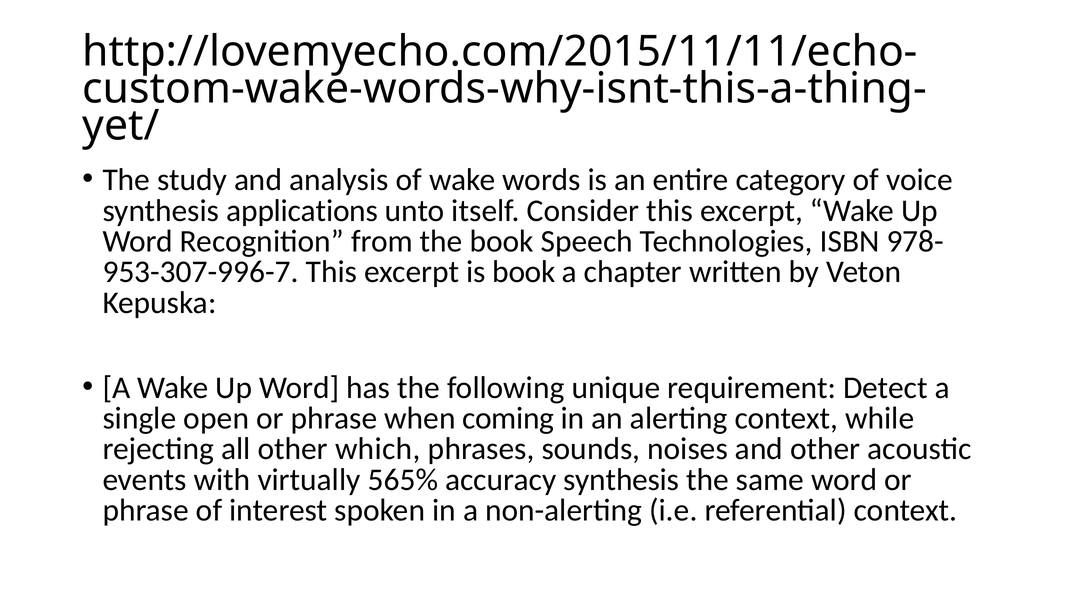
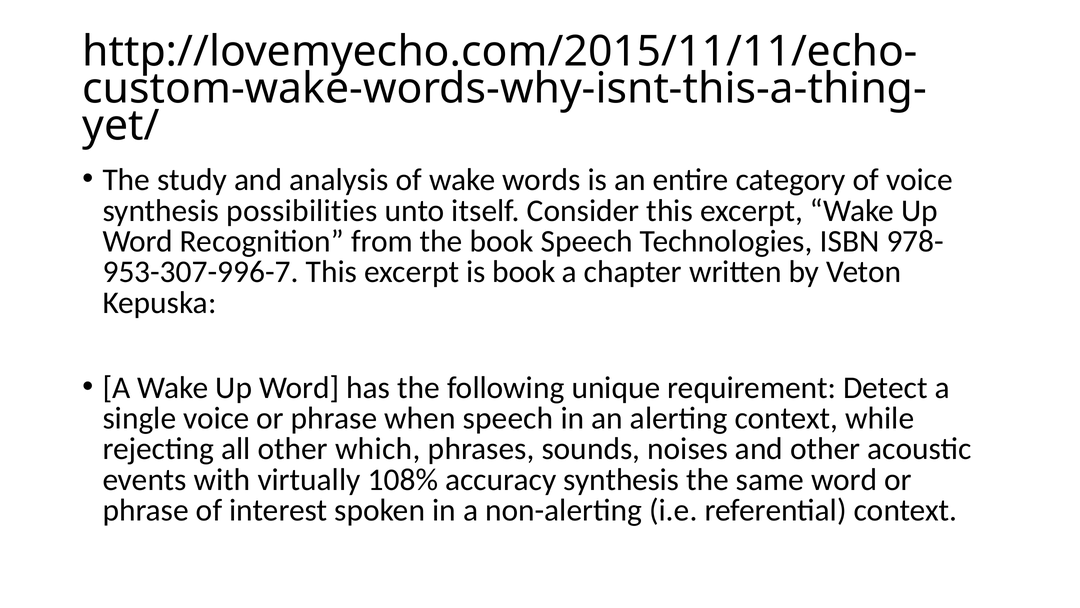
applications: applications -> possibilities
single open: open -> voice
when coming: coming -> speech
565%: 565% -> 108%
